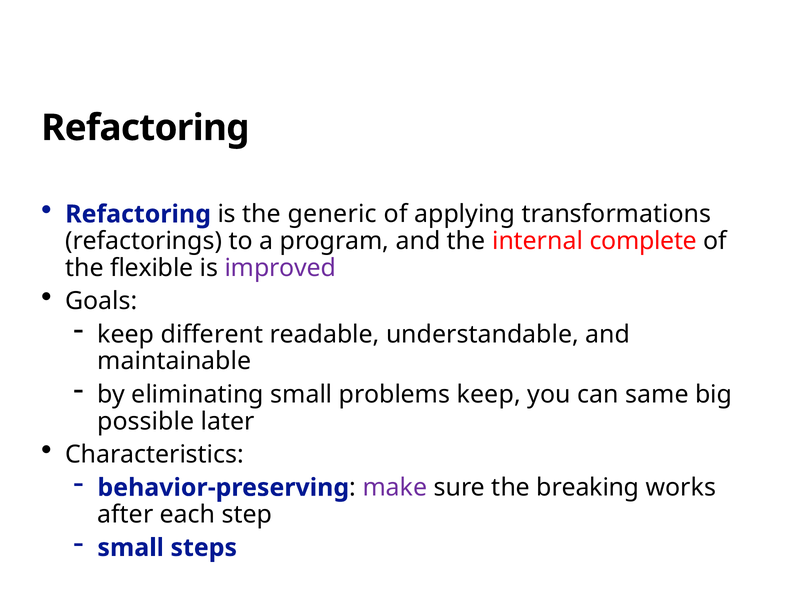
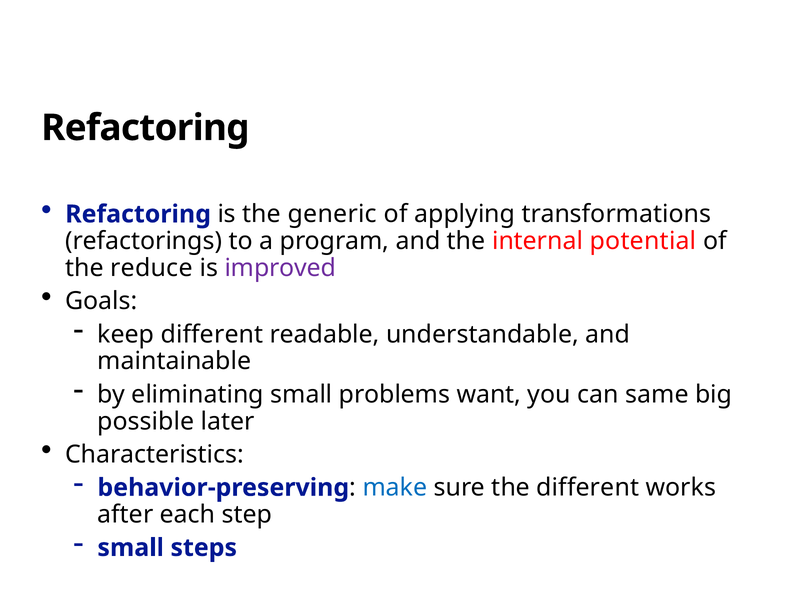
complete: complete -> potential
flexible: flexible -> reduce
problems keep: keep -> want
make colour: purple -> blue
the breaking: breaking -> different
